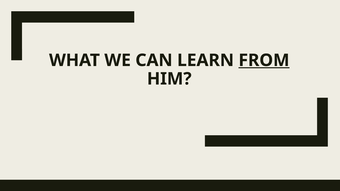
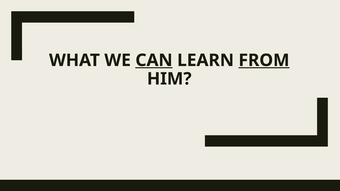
CAN underline: none -> present
